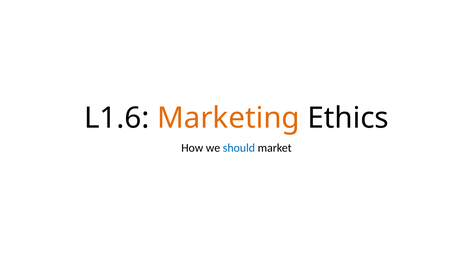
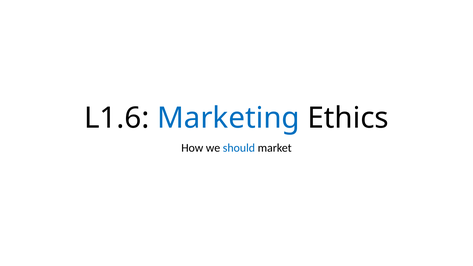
Marketing colour: orange -> blue
